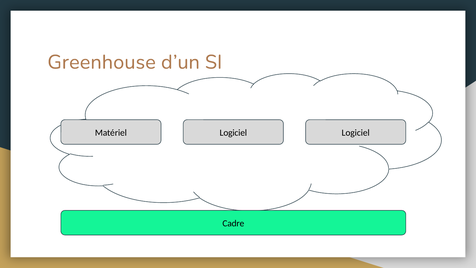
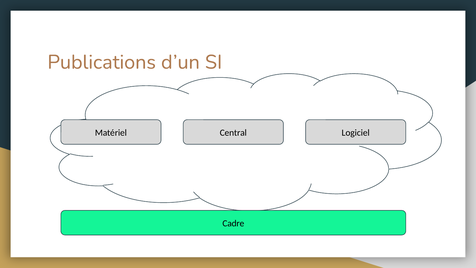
Greenhouse: Greenhouse -> Publications
Matériel Logiciel: Logiciel -> Central
